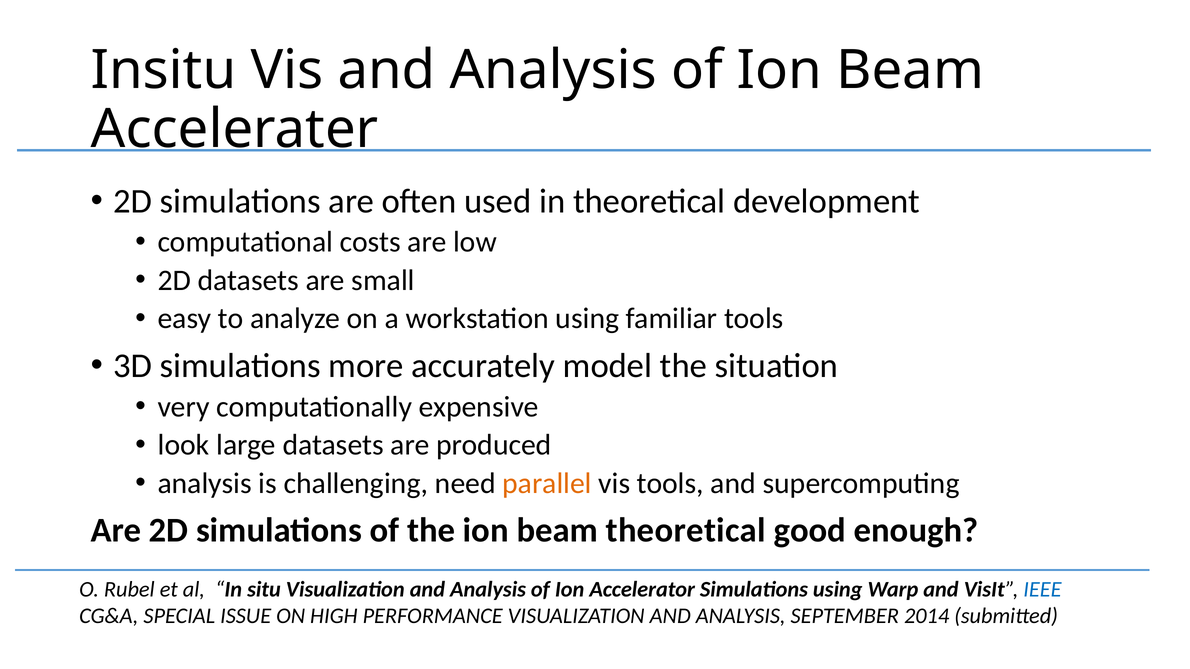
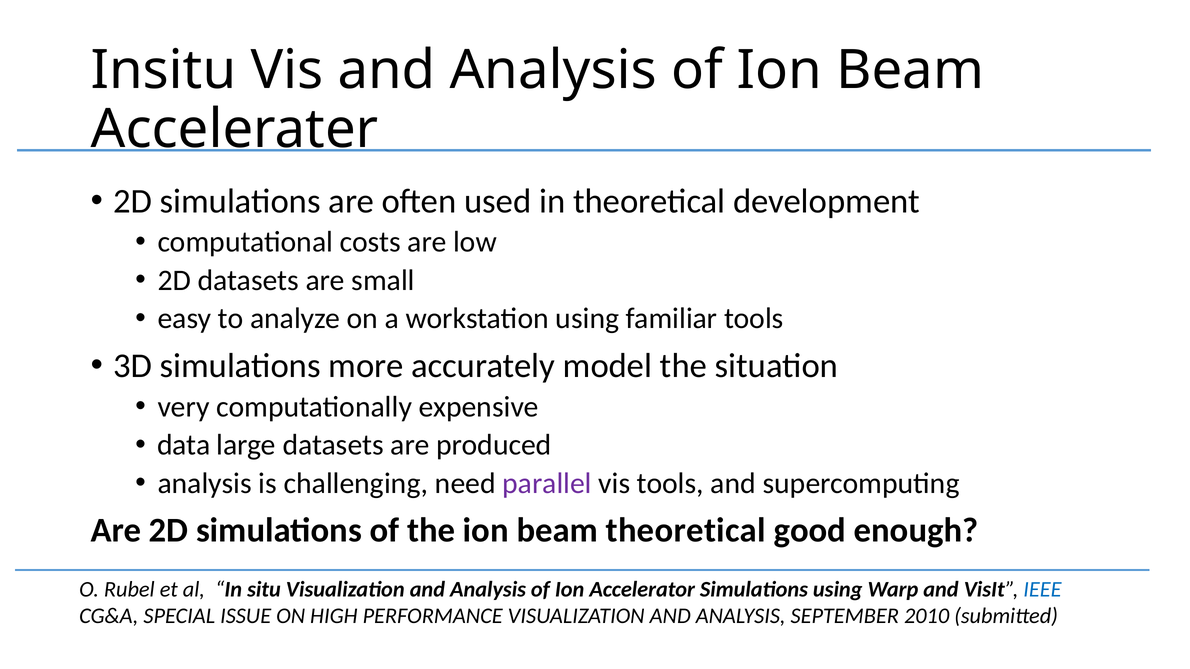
look: look -> data
parallel colour: orange -> purple
2014: 2014 -> 2010
